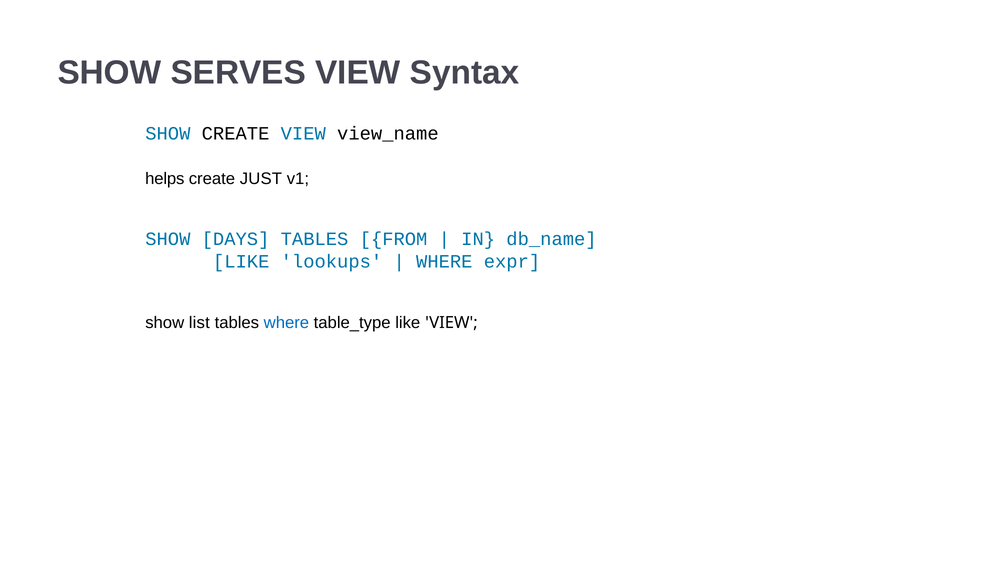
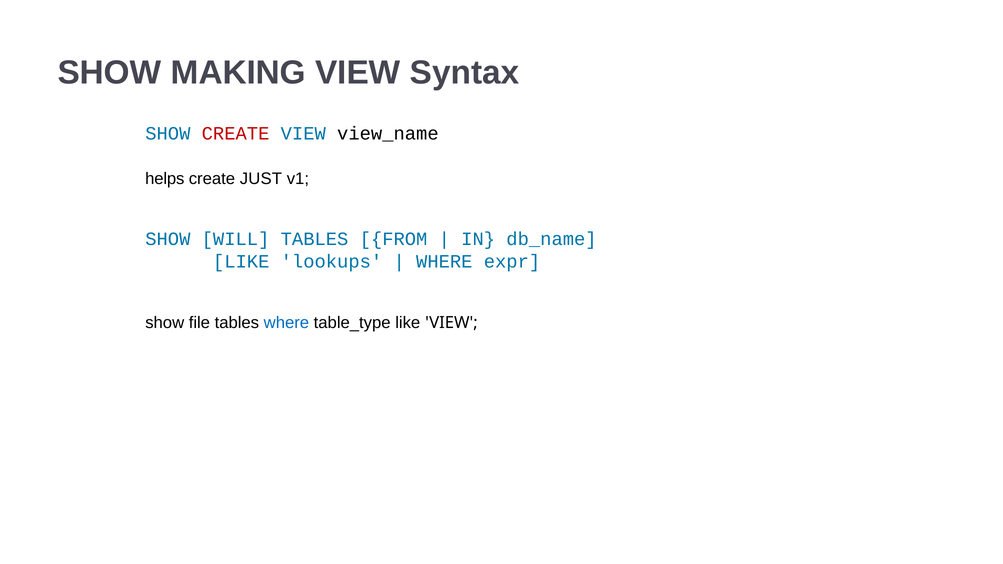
SERVES: SERVES -> MAKING
CREATE at (236, 134) colour: black -> red
DAYS: DAYS -> WILL
list: list -> file
